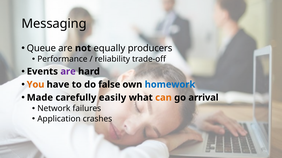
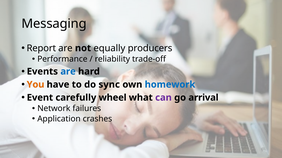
Queue: Queue -> Report
are at (68, 72) colour: purple -> blue
false: false -> sync
Made: Made -> Event
easily: easily -> wheel
can colour: orange -> purple
